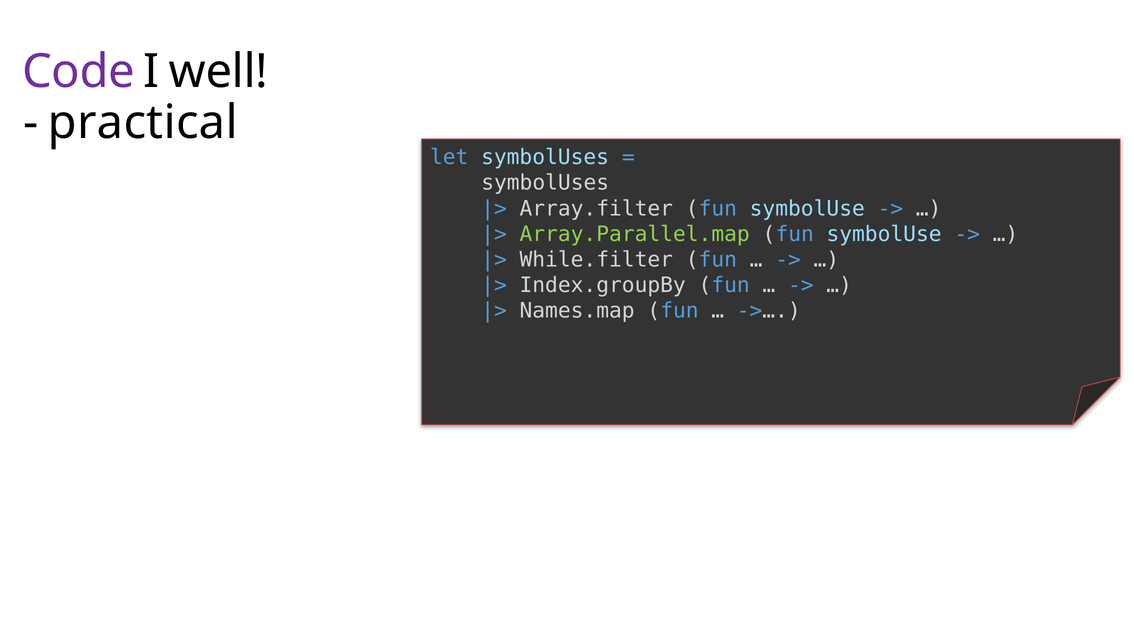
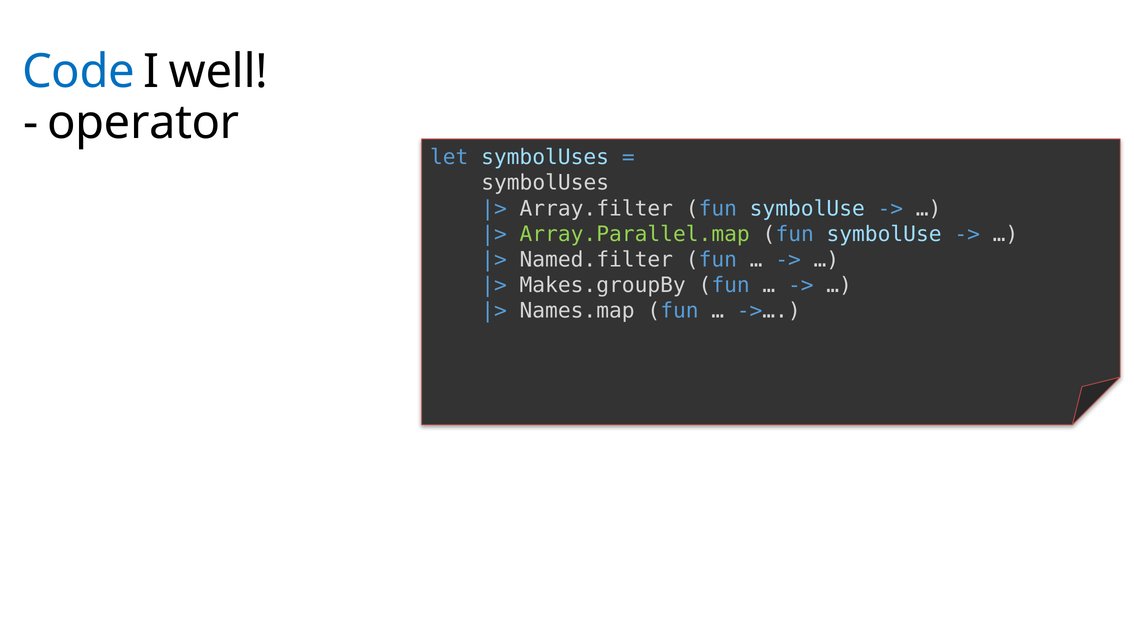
Code colour: purple -> blue
practical: practical -> operator
While.filter: While.filter -> Named.filter
Index.groupBy: Index.groupBy -> Makes.groupBy
